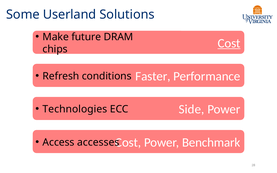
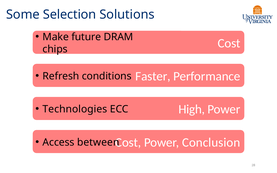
Userland: Userland -> Selection
Cost at (229, 43) underline: present -> none
Side: Side -> High
accesses: accesses -> between
Benchmark: Benchmark -> Conclusion
